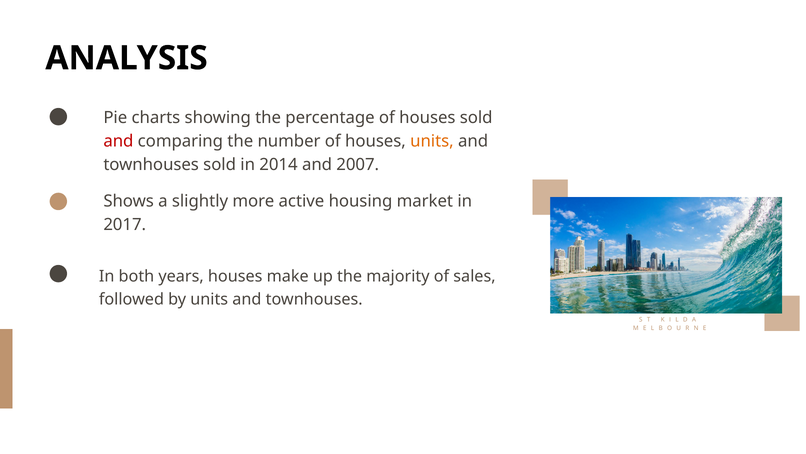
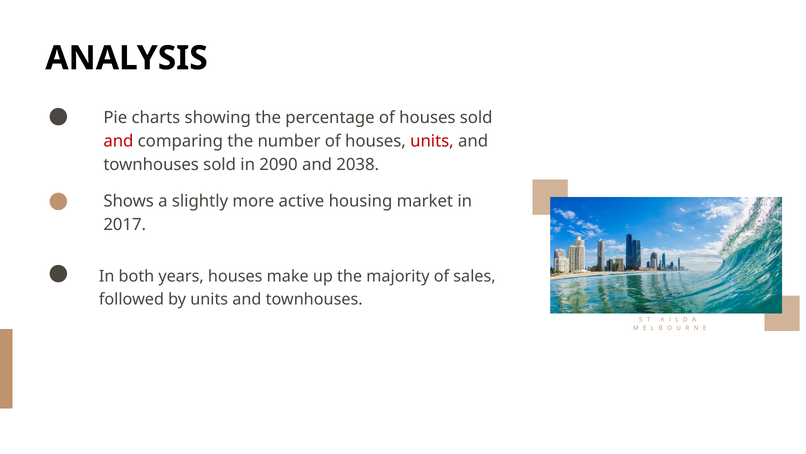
units at (432, 141) colour: orange -> red
2014: 2014 -> 2090
2007: 2007 -> 2038
